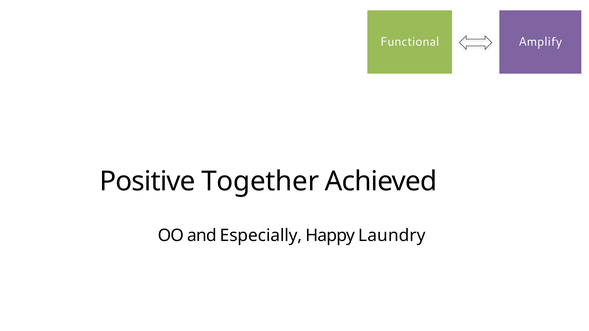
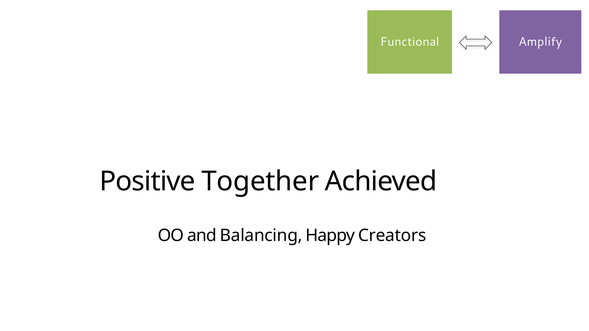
Especially: Especially -> Balancing
Laundry: Laundry -> Creators
